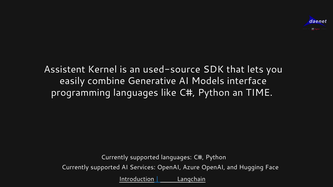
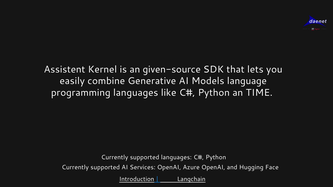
used-source: used-source -> given-source
interface: interface -> language
